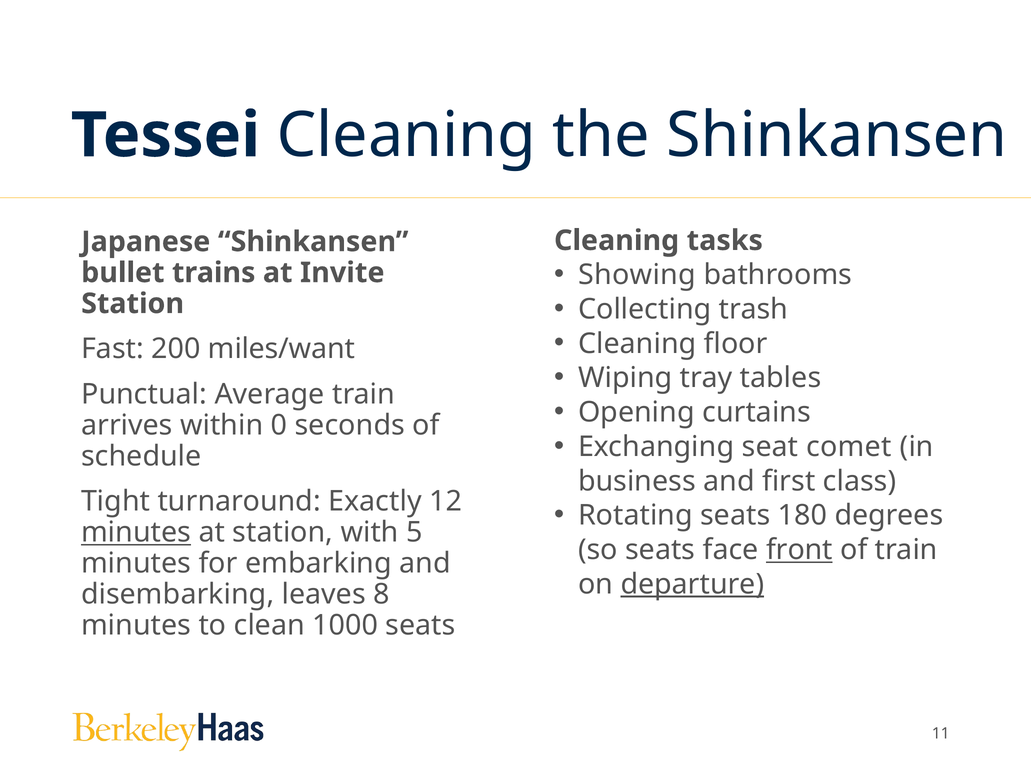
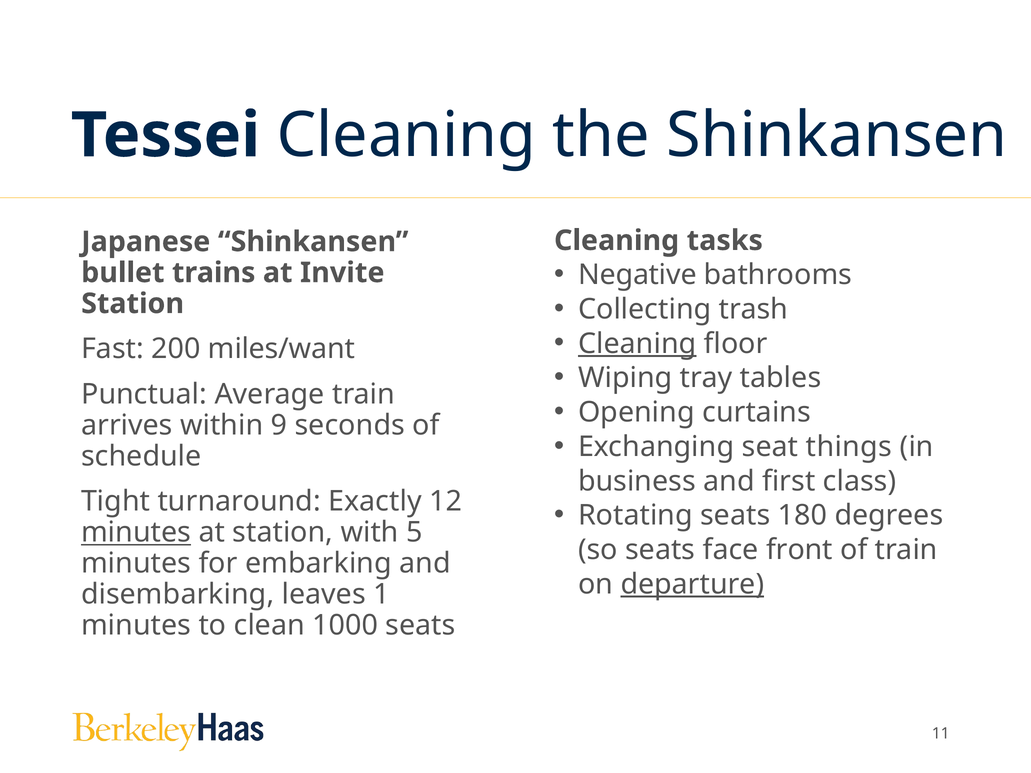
Showing: Showing -> Negative
Cleaning at (637, 344) underline: none -> present
0: 0 -> 9
comet: comet -> things
front underline: present -> none
8: 8 -> 1
